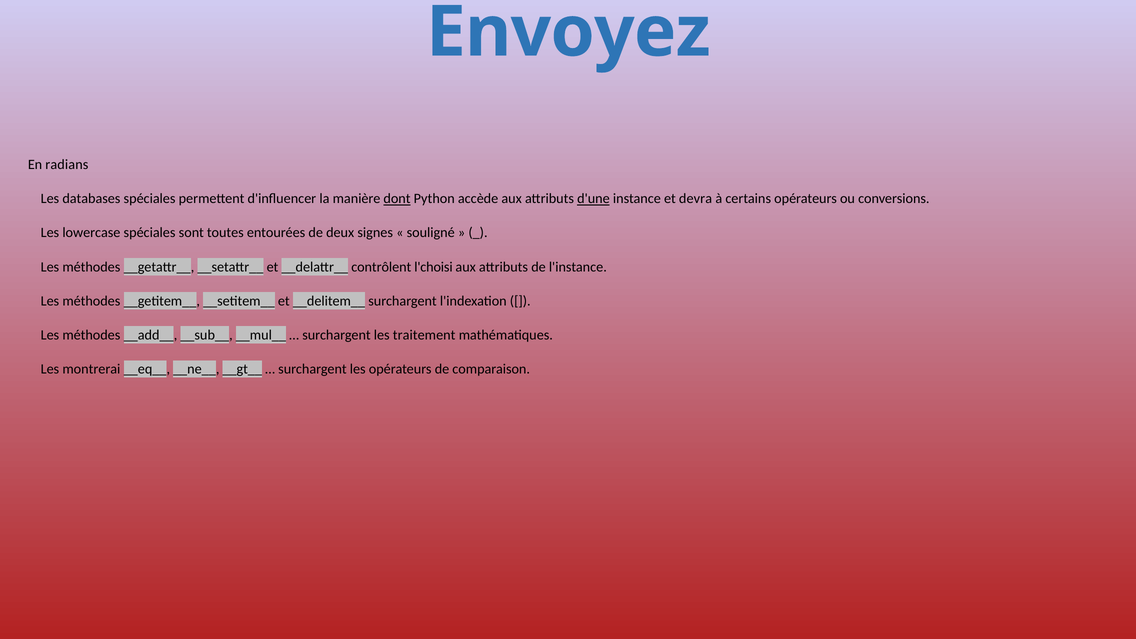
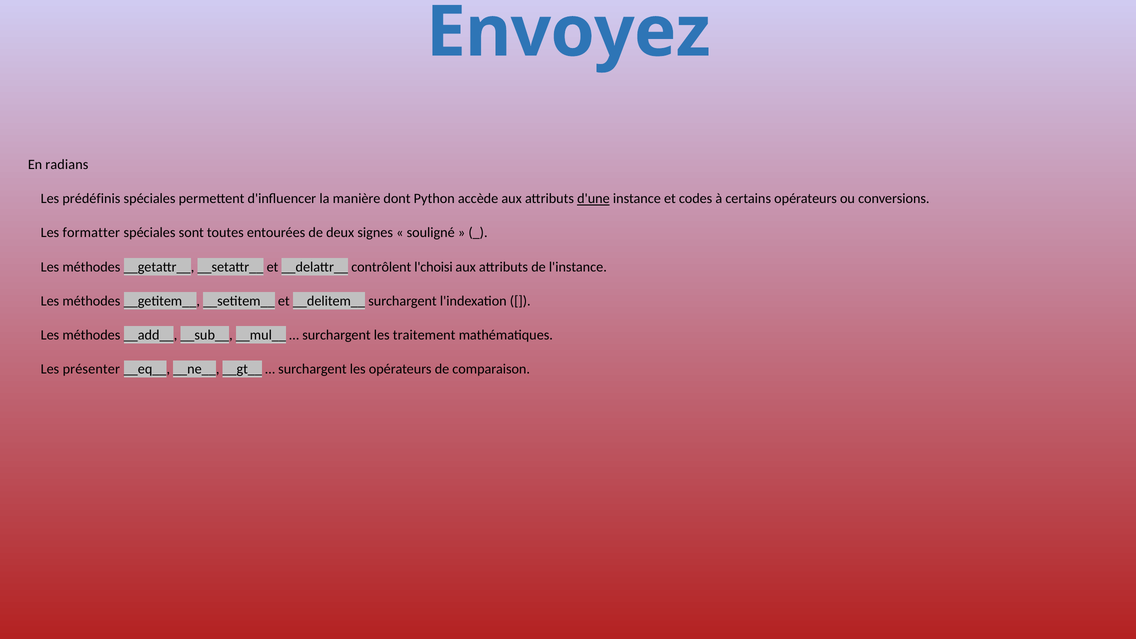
databases: databases -> prédéfinis
dont underline: present -> none
devra: devra -> codes
lowercase: lowercase -> formatter
montrerai: montrerai -> présenter
